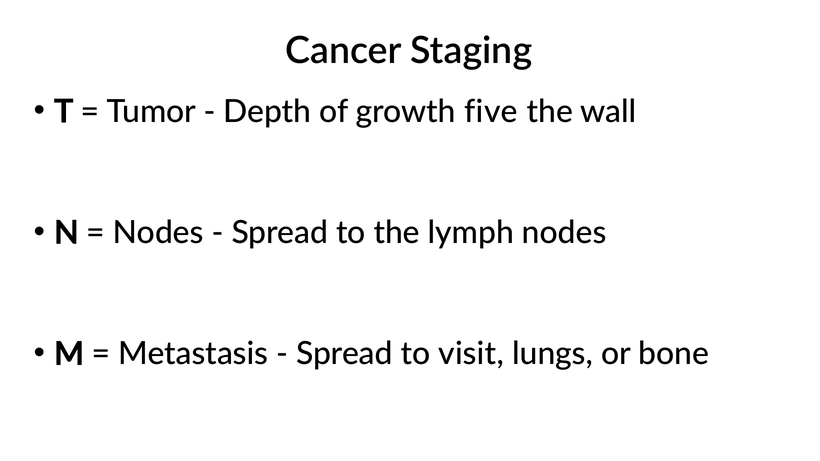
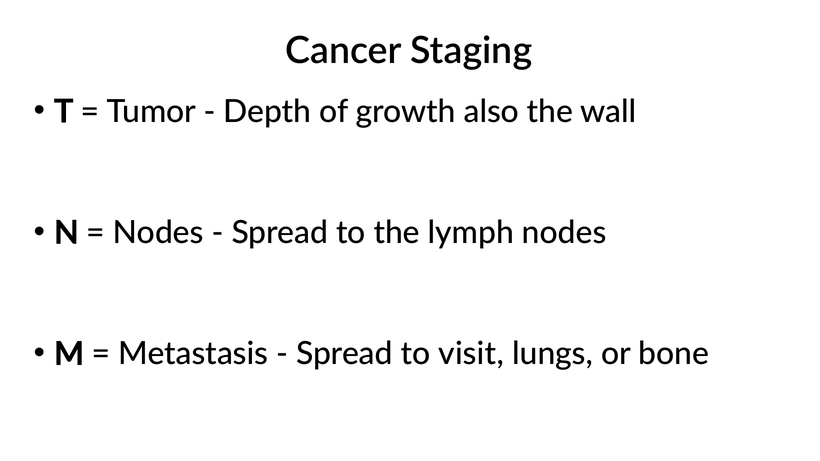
five: five -> also
